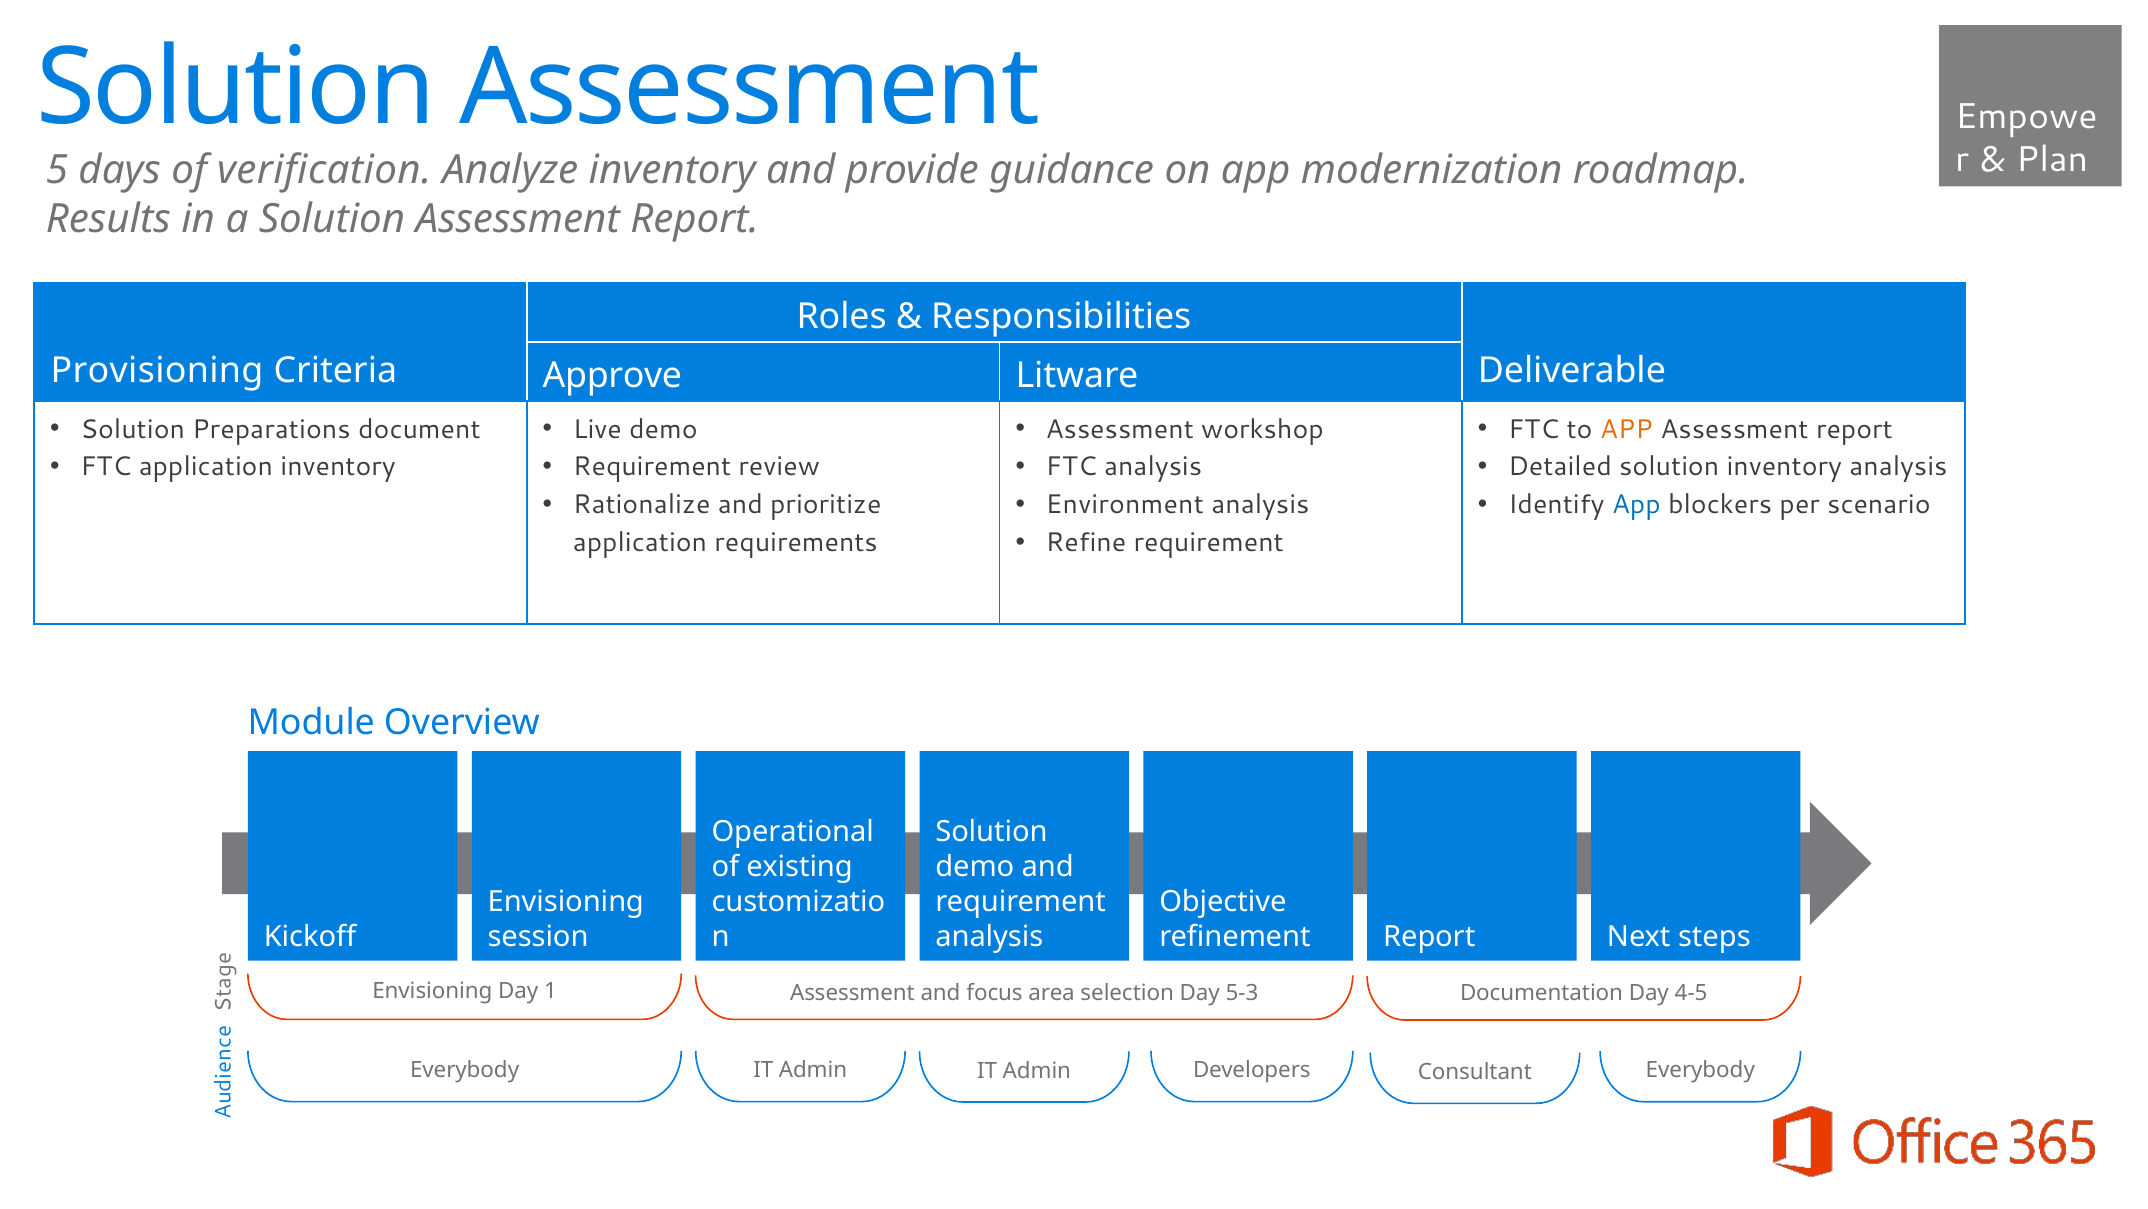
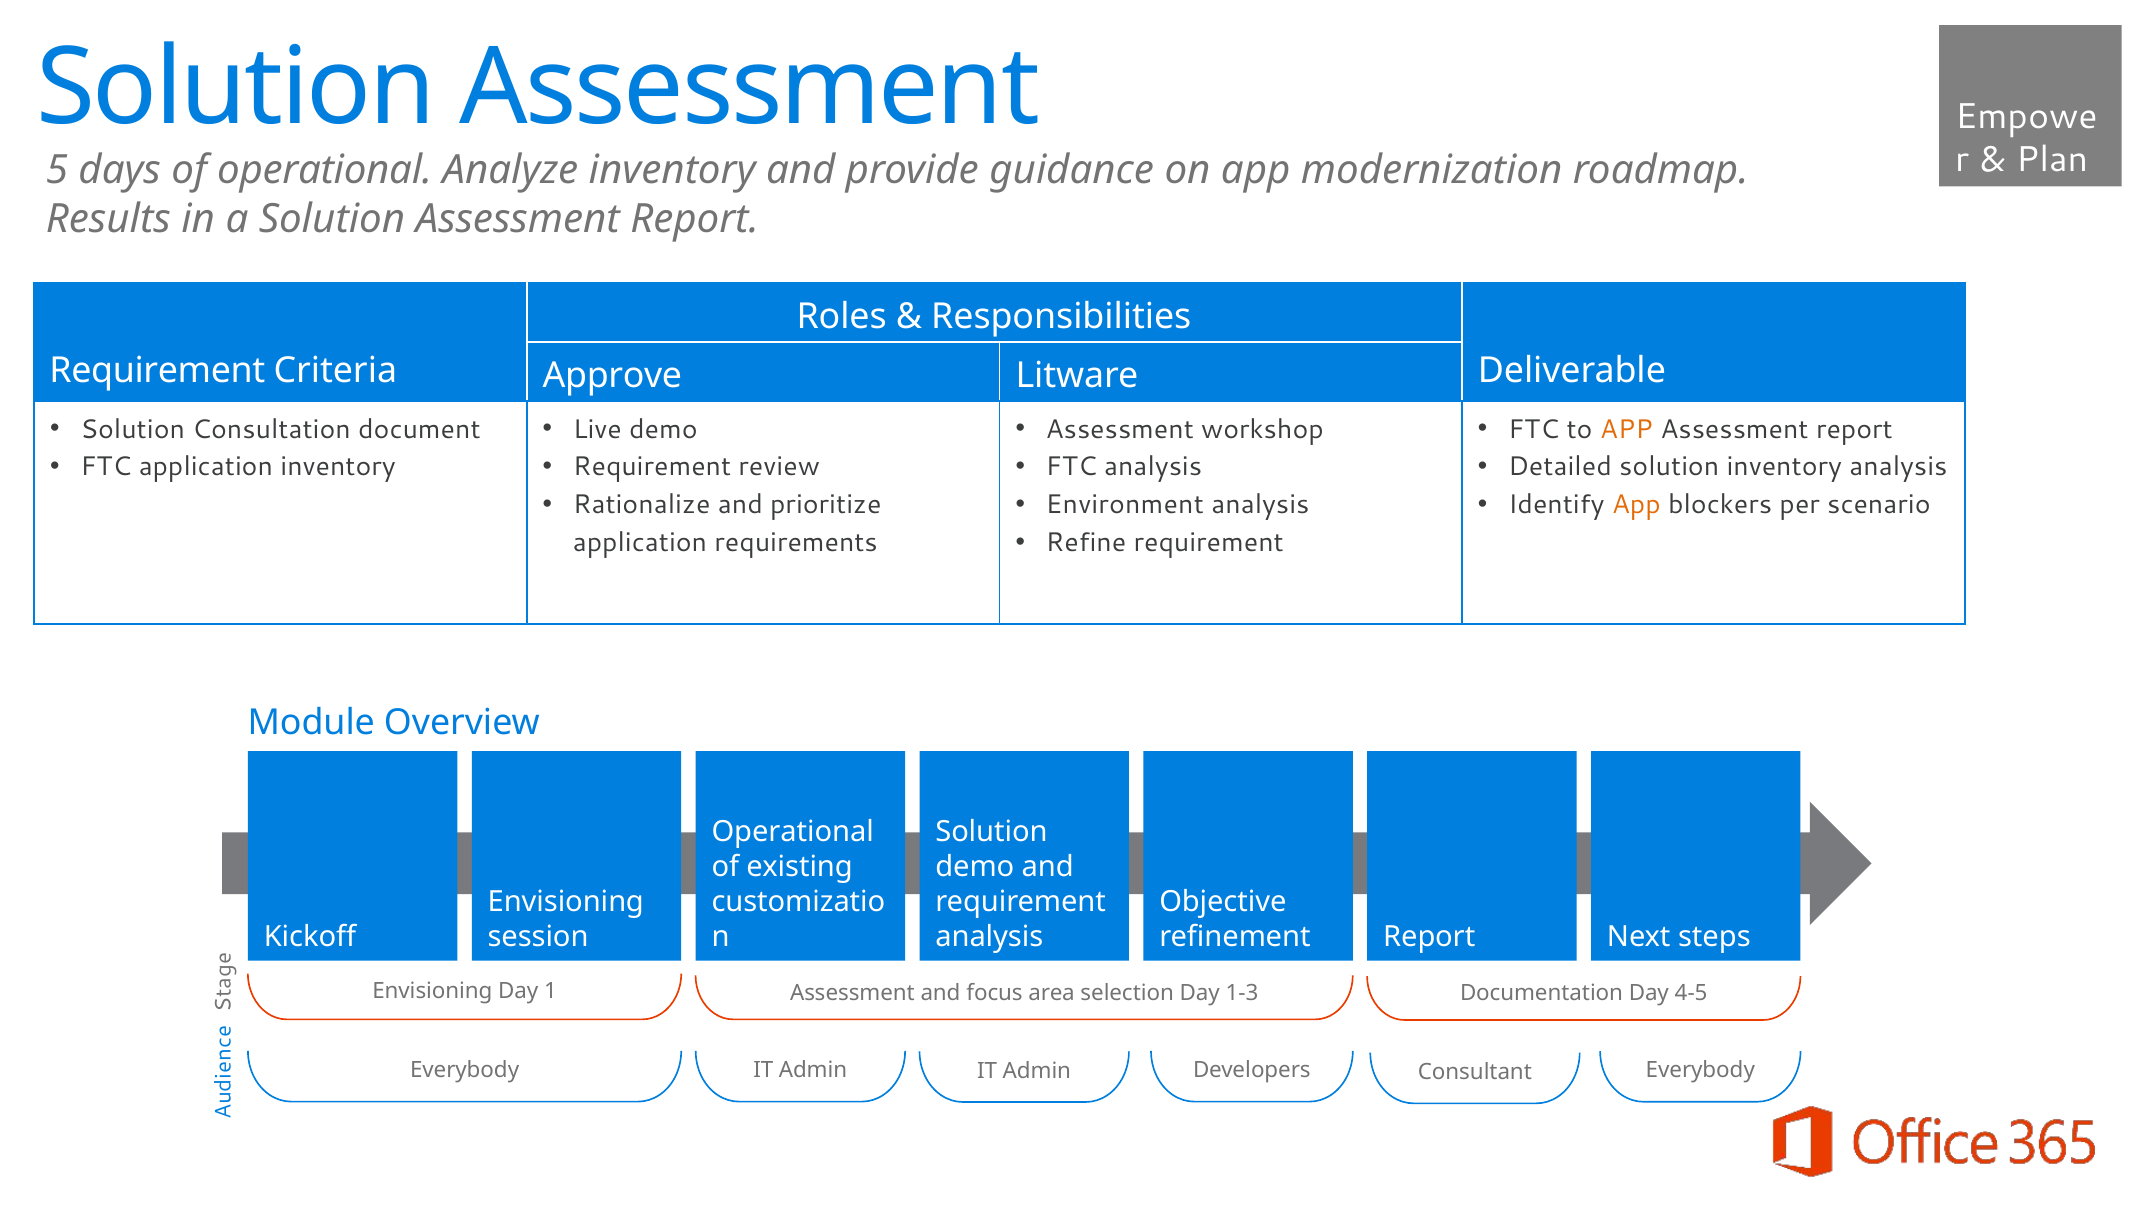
of verification: verification -> operational
Provisioning at (157, 370): Provisioning -> Requirement
Preparations: Preparations -> Consultation
App at (1636, 505) colour: blue -> orange
5-3: 5-3 -> 1-3
